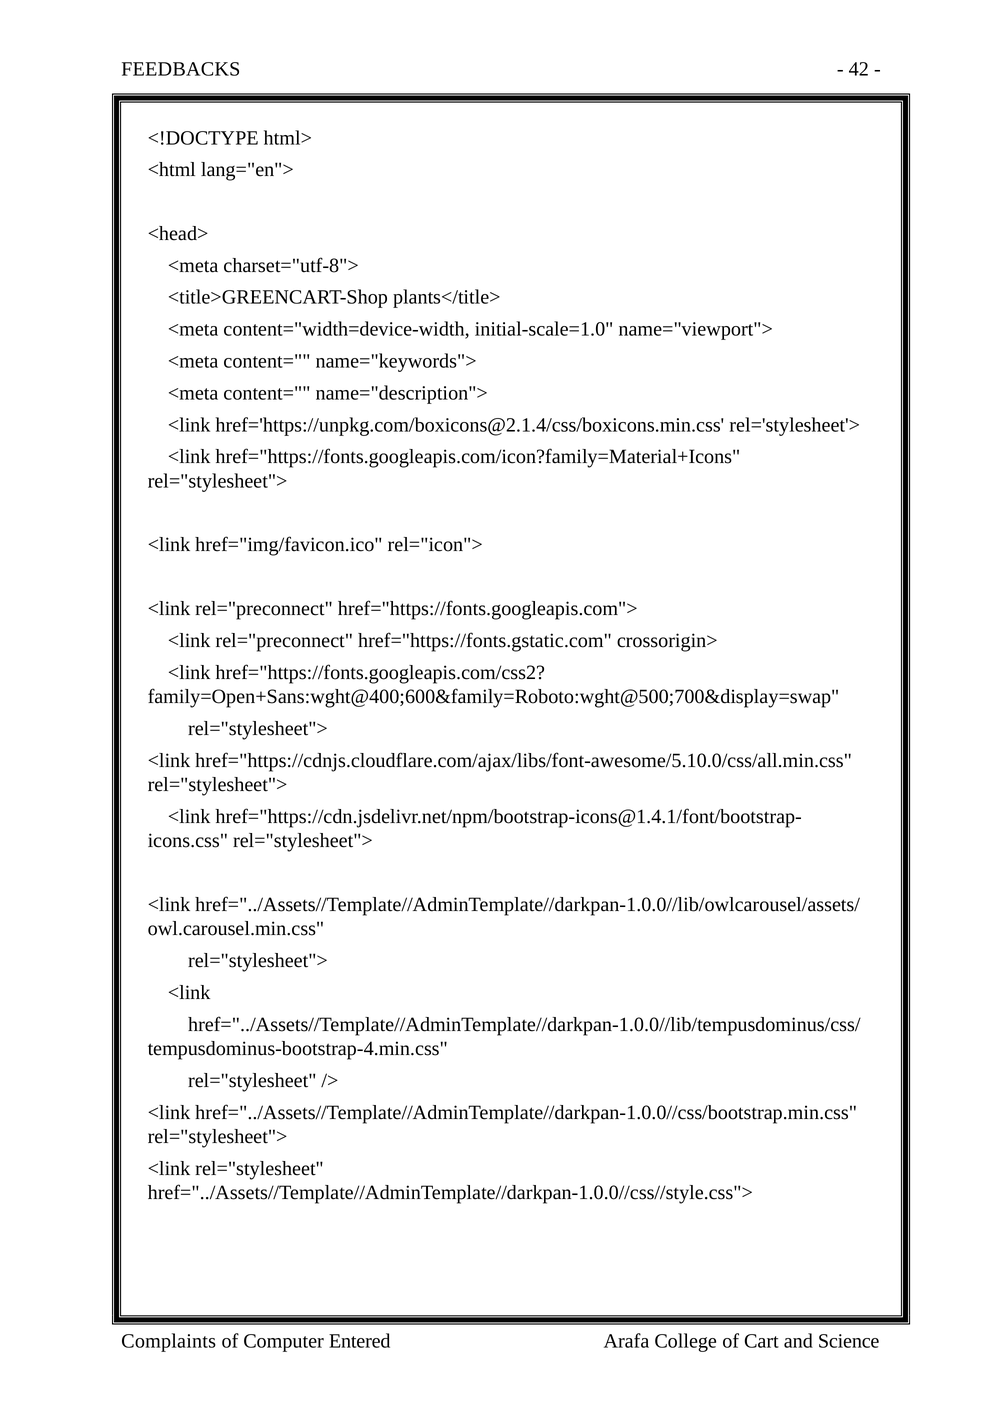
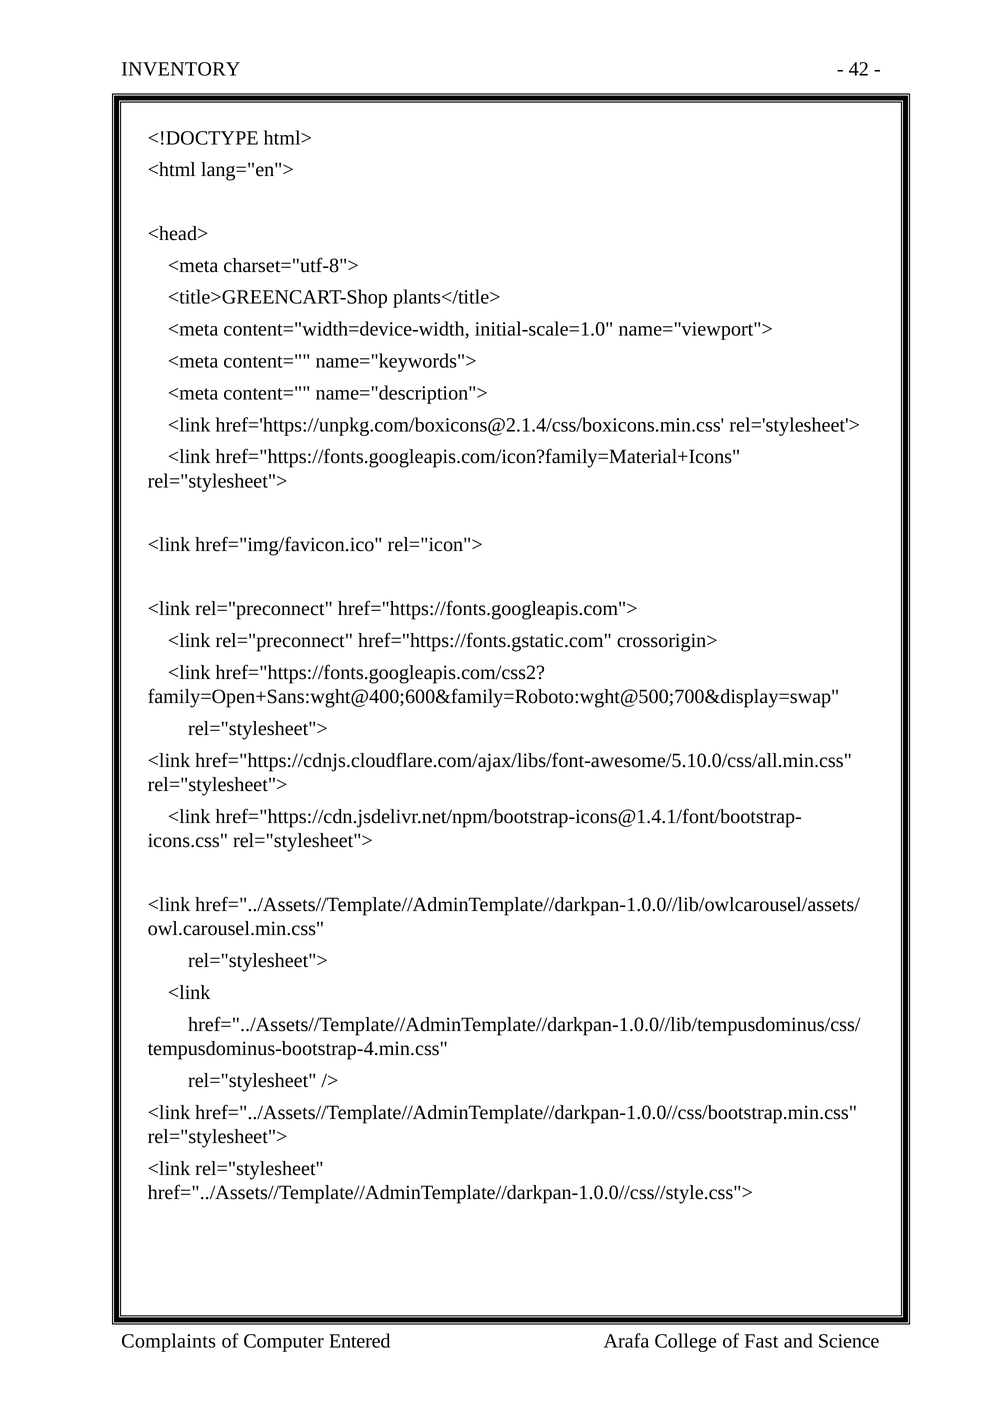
FEEDBACKS: FEEDBACKS -> INVENTORY
Cart: Cart -> Fast
